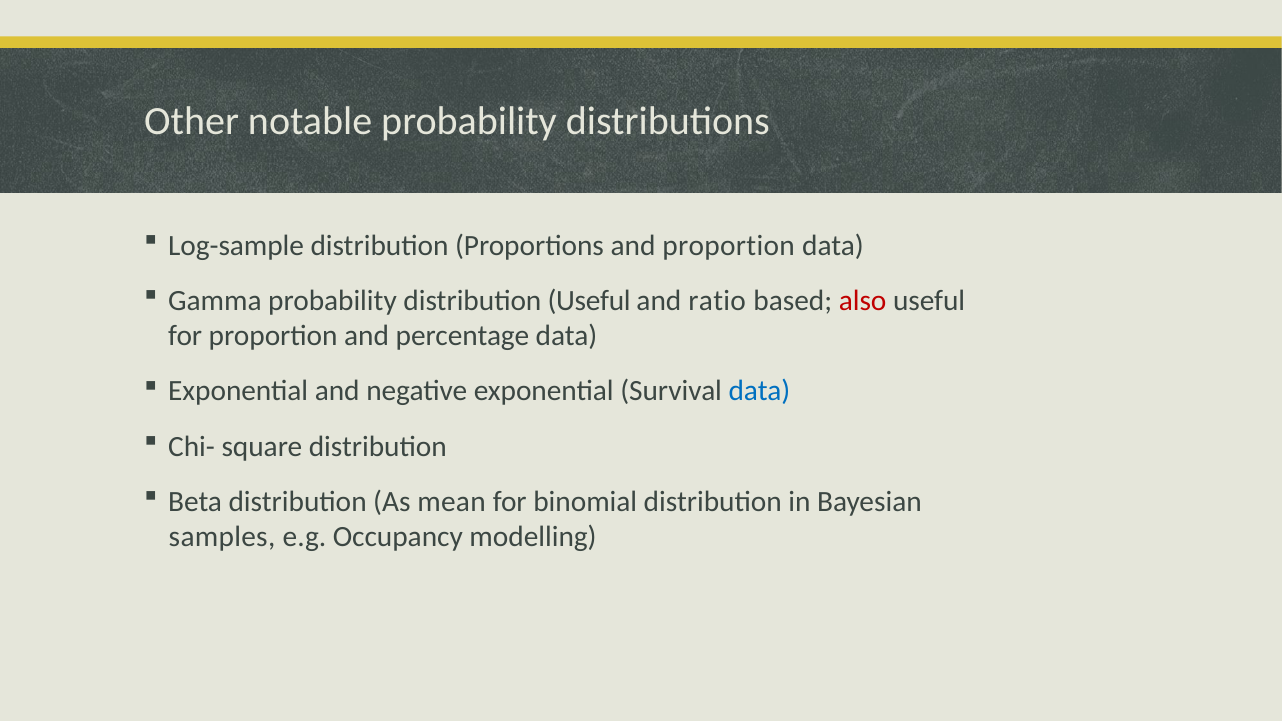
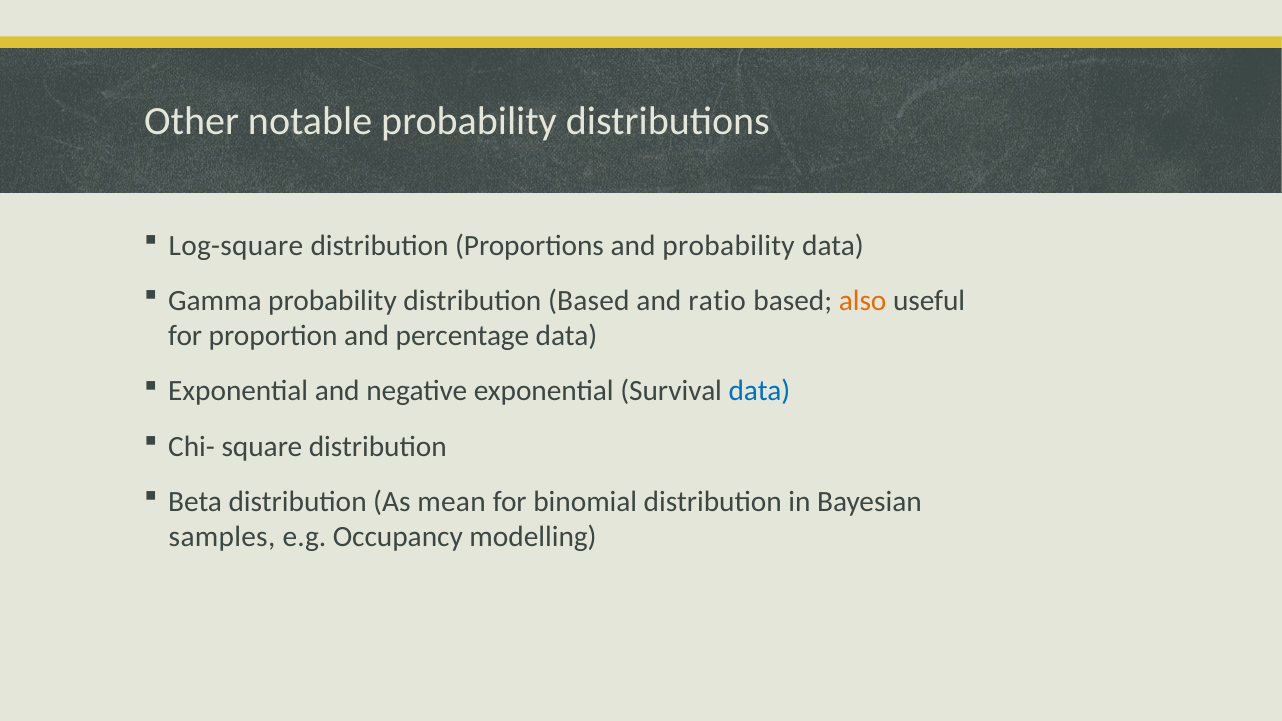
Log-sample: Log-sample -> Log-square
and proportion: proportion -> probability
distribution Useful: Useful -> Based
also colour: red -> orange
